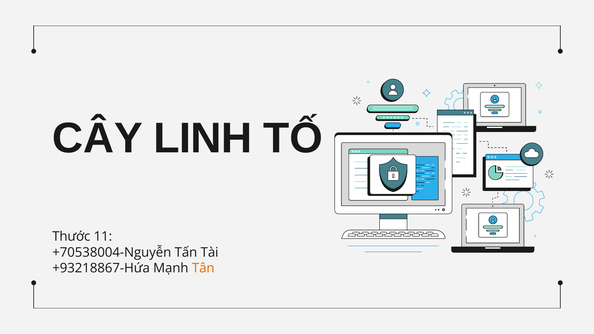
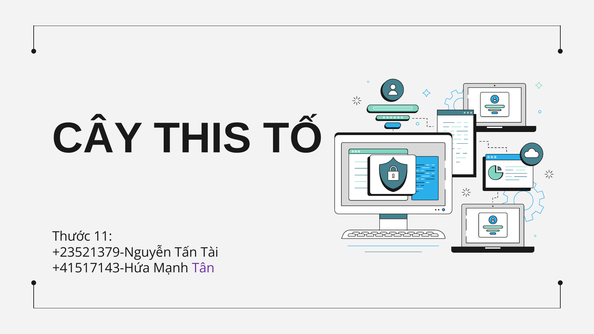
LINH: LINH -> THIS
+70538004-Nguyễn: +70538004-Nguyễn -> +23521379-Nguyễn
+93218867-Hứa: +93218867-Hứa -> +41517143-Hứa
Tân colour: orange -> purple
